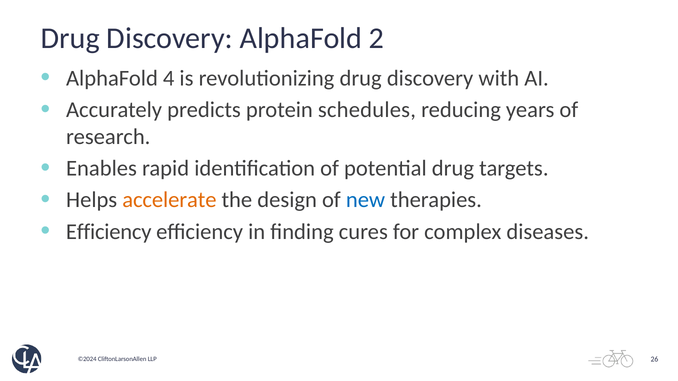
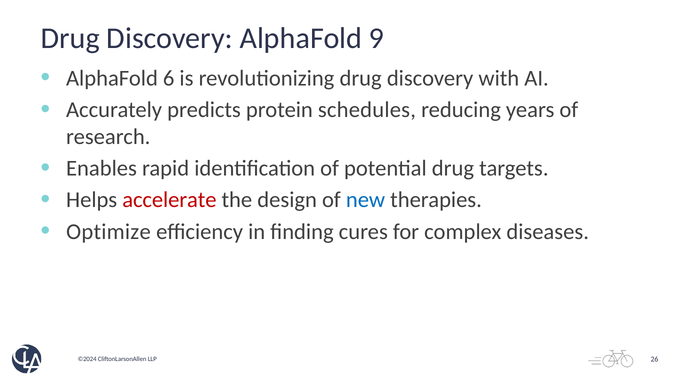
2: 2 -> 9
4: 4 -> 6
accelerate colour: orange -> red
Efficiency at (109, 232): Efficiency -> Optimize
